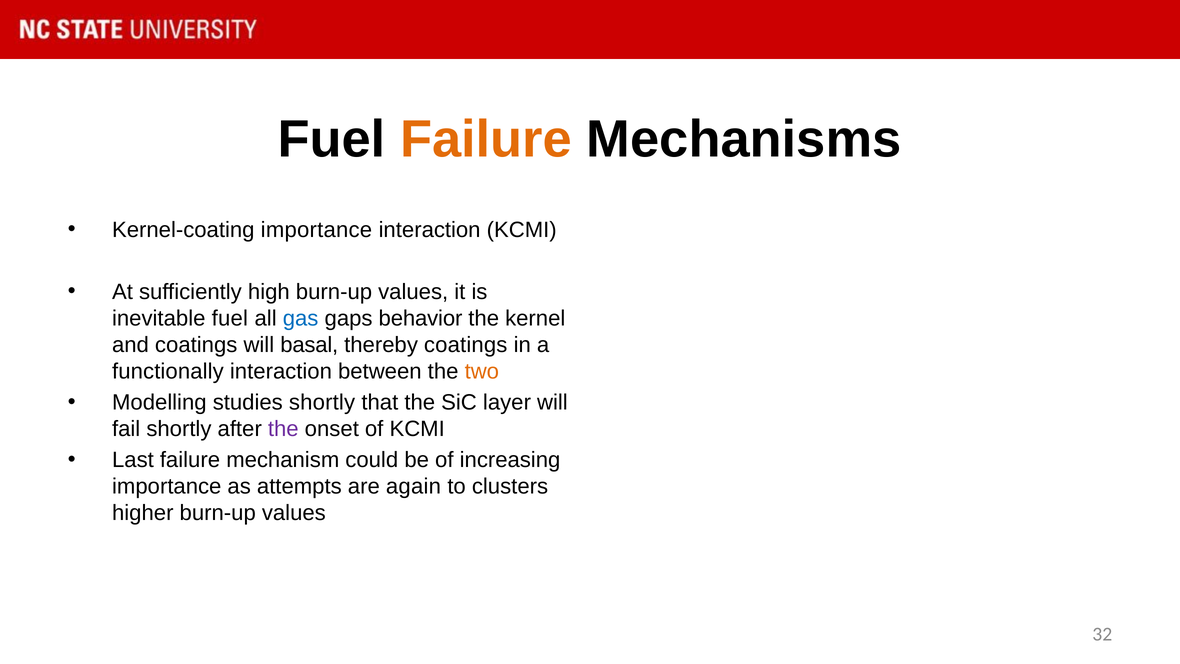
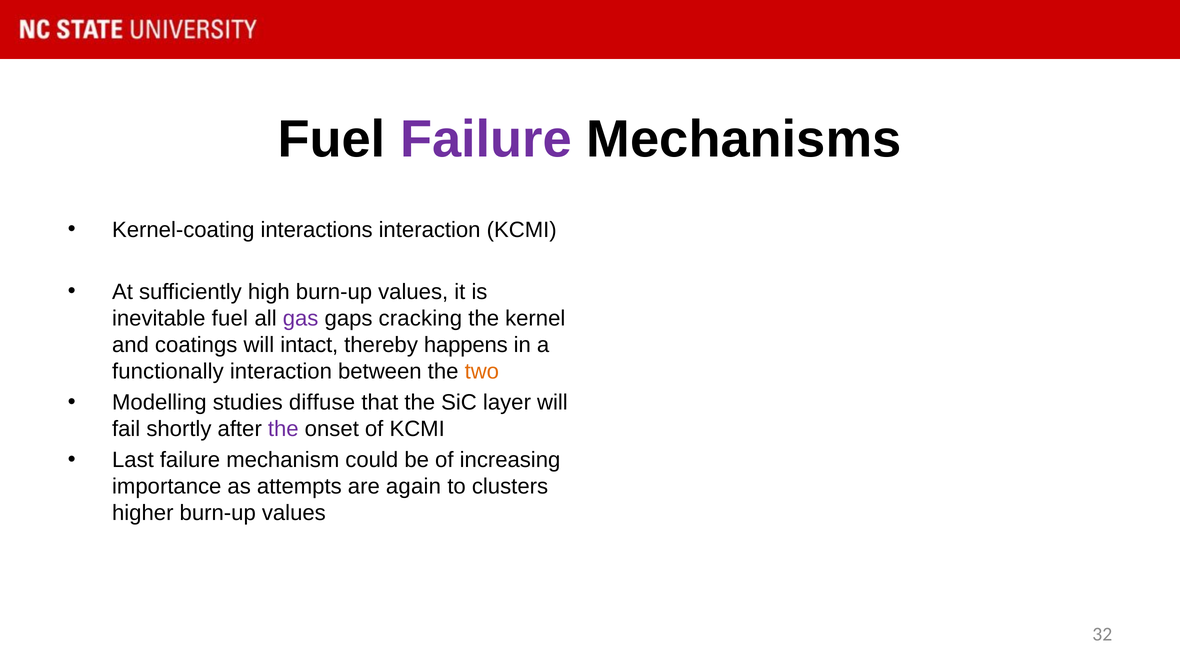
Failure at (486, 139) colour: orange -> purple
Kernel-coating importance: importance -> interactions
gas colour: blue -> purple
behavior: behavior -> cracking
basal: basal -> intact
thereby coatings: coatings -> happens
studies shortly: shortly -> diffuse
